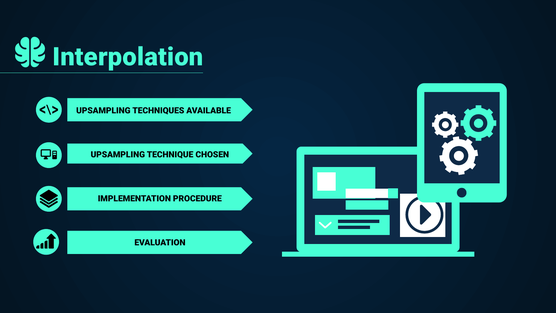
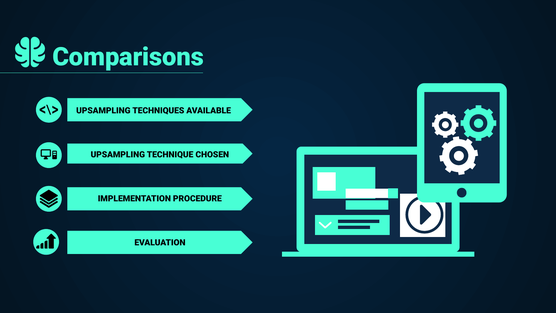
Interpolation: Interpolation -> Comparisons
